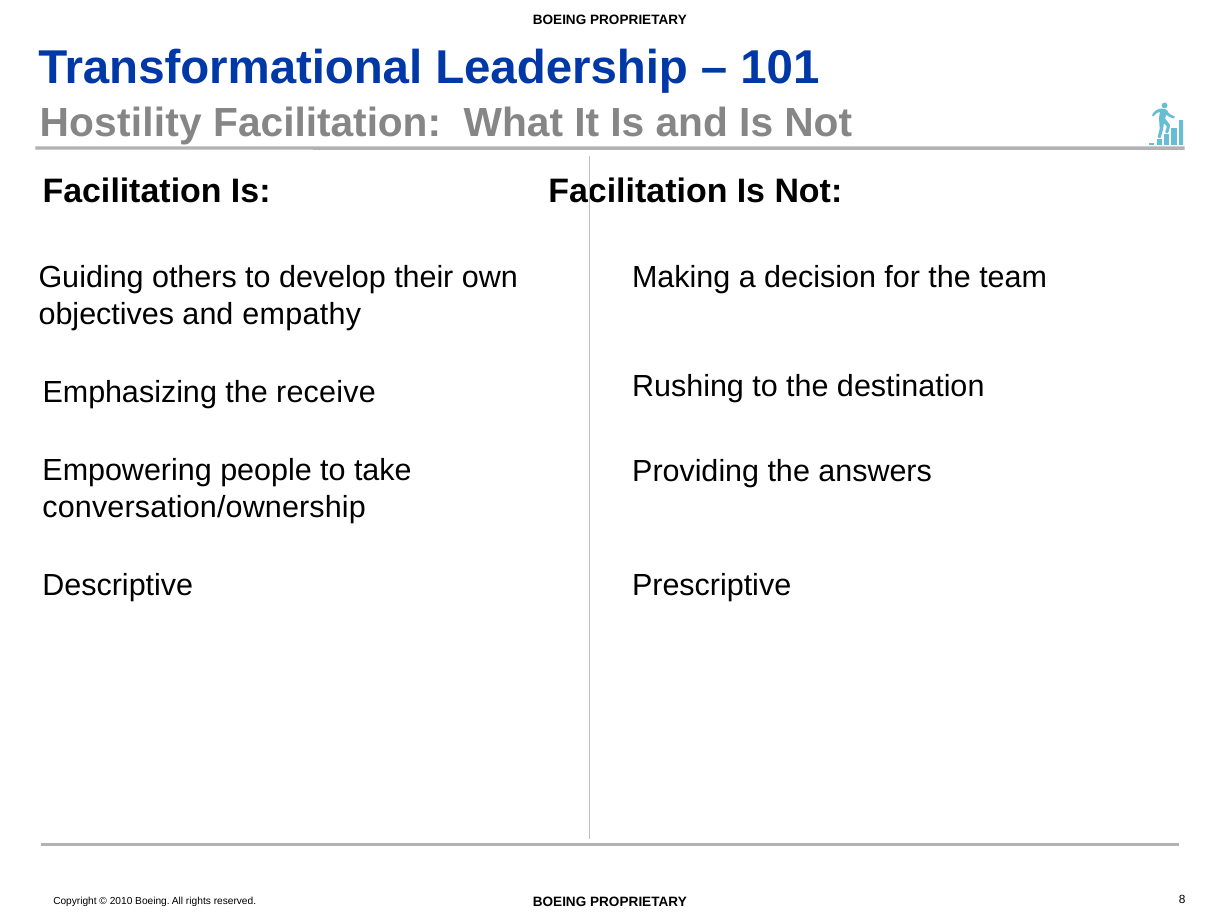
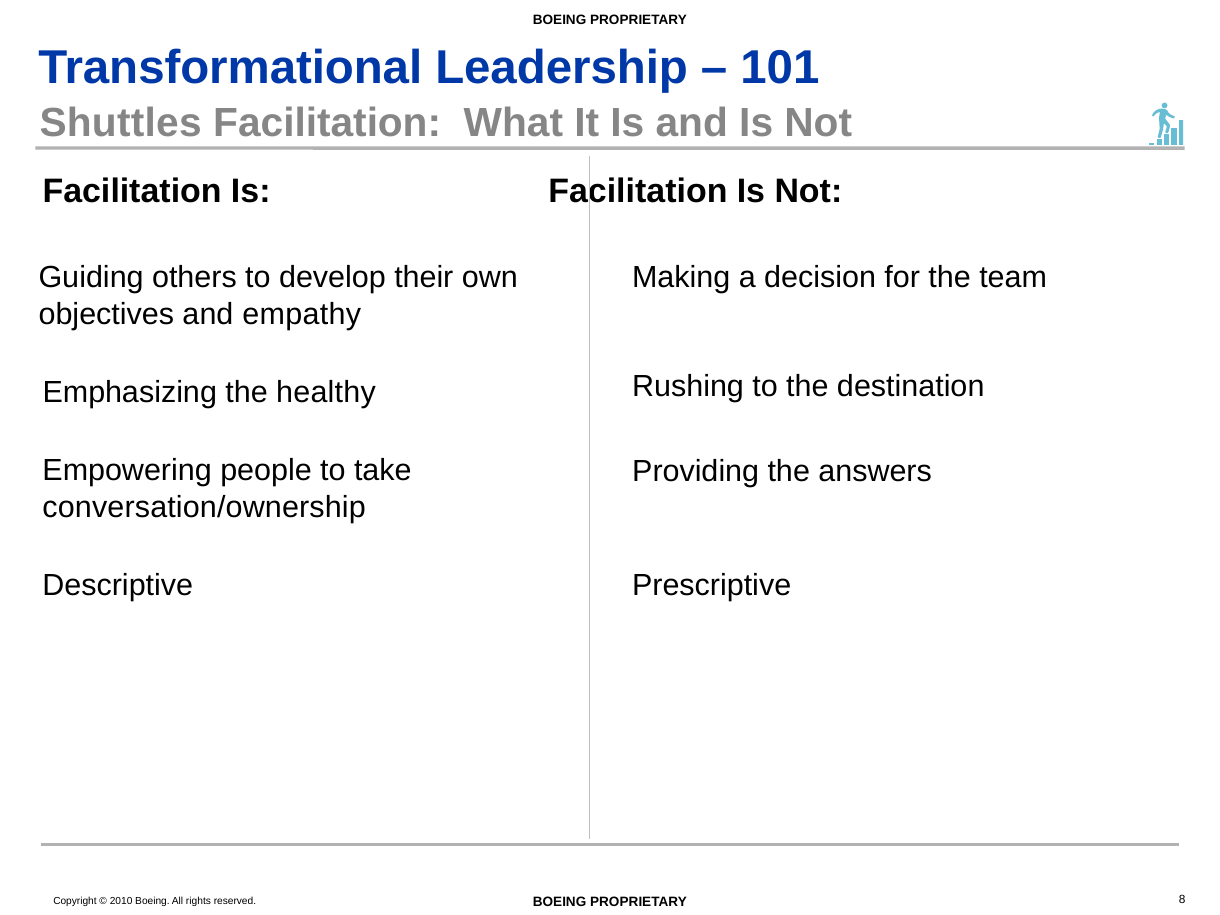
Hostility: Hostility -> Shuttles
receive: receive -> healthy
